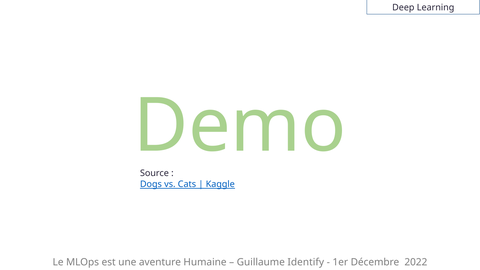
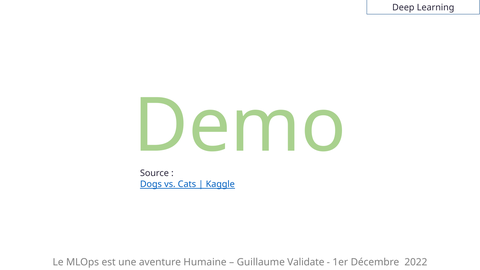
Identify: Identify -> Validate
